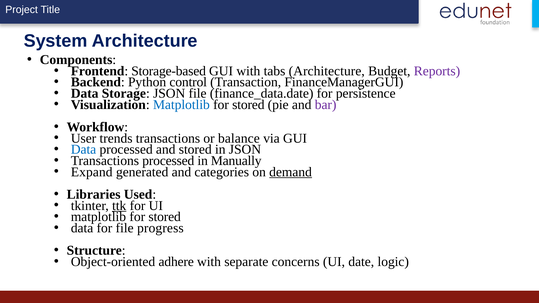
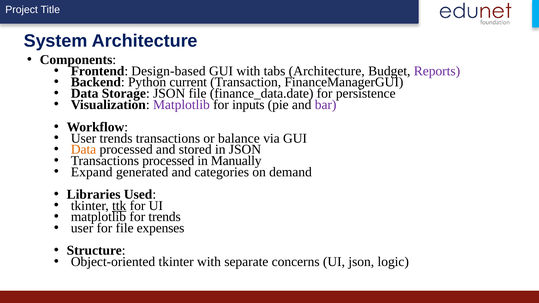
Storage-based: Storage-based -> Design-based
control: control -> current
Matplotlib at (181, 105) colour: blue -> purple
stored at (248, 105): stored -> inputs
Data at (84, 150) colour: blue -> orange
demand underline: present -> none
stored at (165, 217): stored -> trends
data at (82, 228): data -> user
progress: progress -> expenses
Object-oriented adhere: adhere -> tkinter
UI date: date -> json
